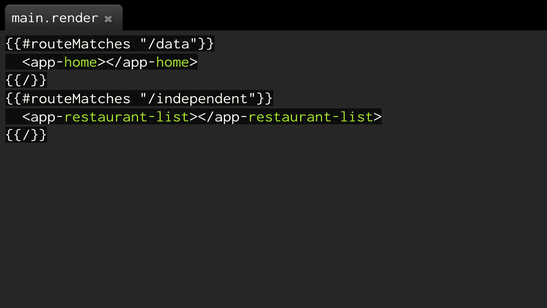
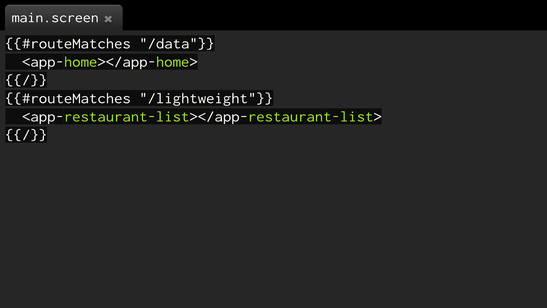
main.render: main.render -> main.screen
/independent: /independent -> /lightweight
